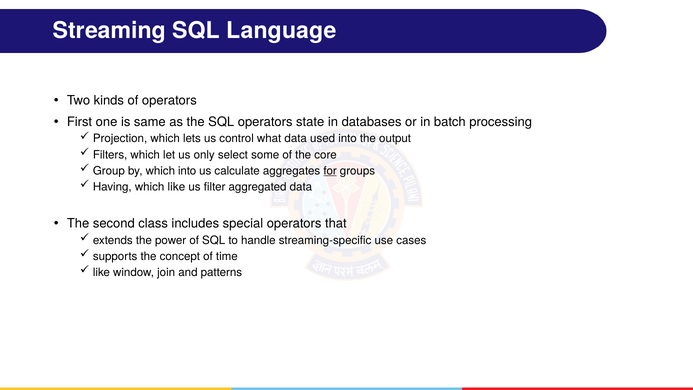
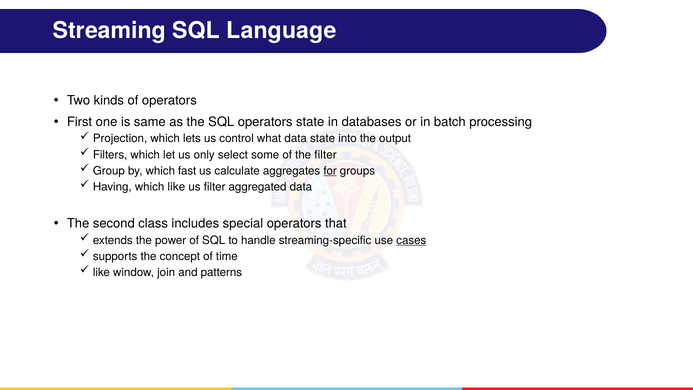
data used: used -> state
the core: core -> filter
which into: into -> fast
cases underline: none -> present
